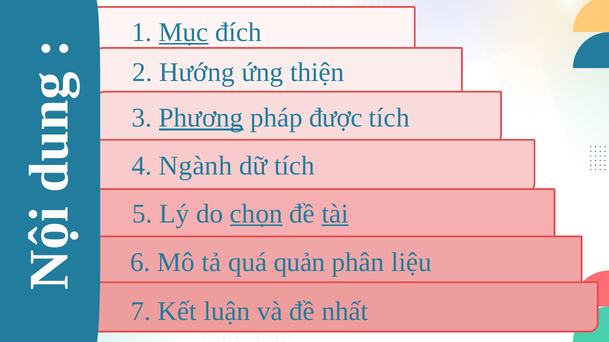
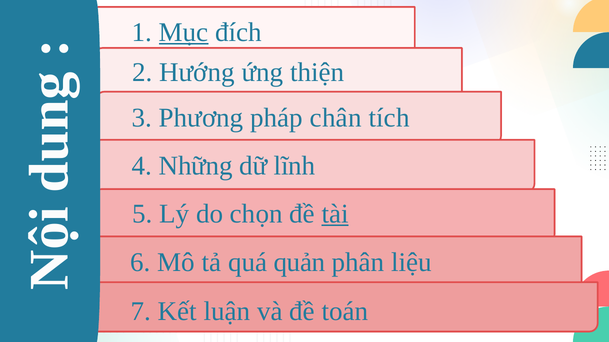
Phương underline: present -> none
được: được -> chân
Ngành: Ngành -> Những
dữ tích: tích -> lĩnh
chọn underline: present -> none
nhất: nhất -> toán
